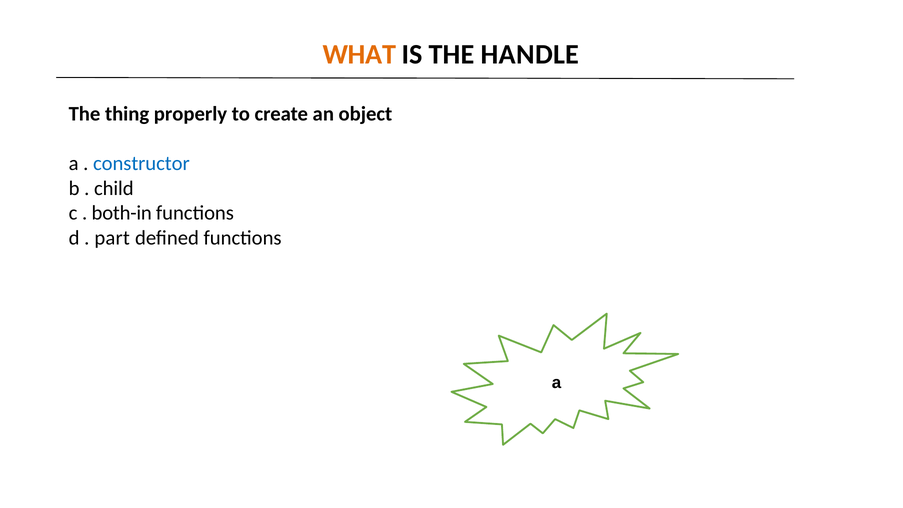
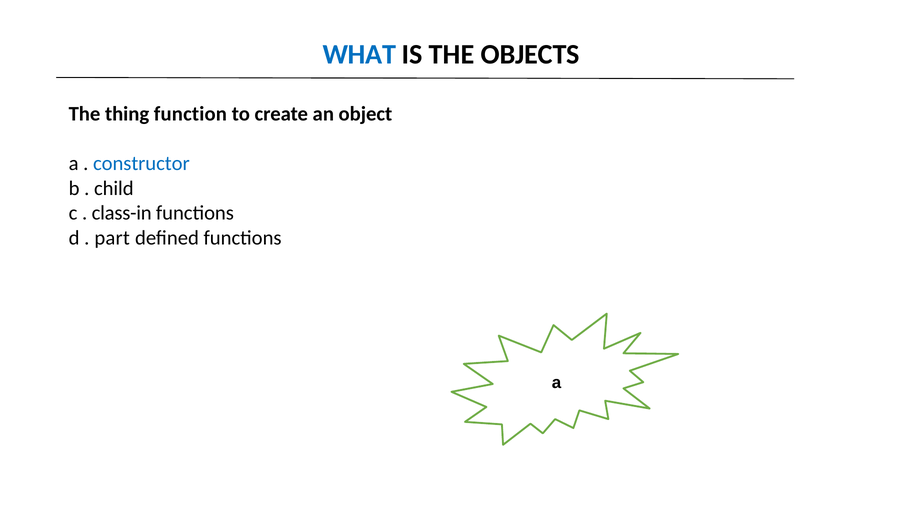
WHAT colour: orange -> blue
HANDLE: HANDLE -> OBJECTS
properly: properly -> function
both-in: both-in -> class-in
